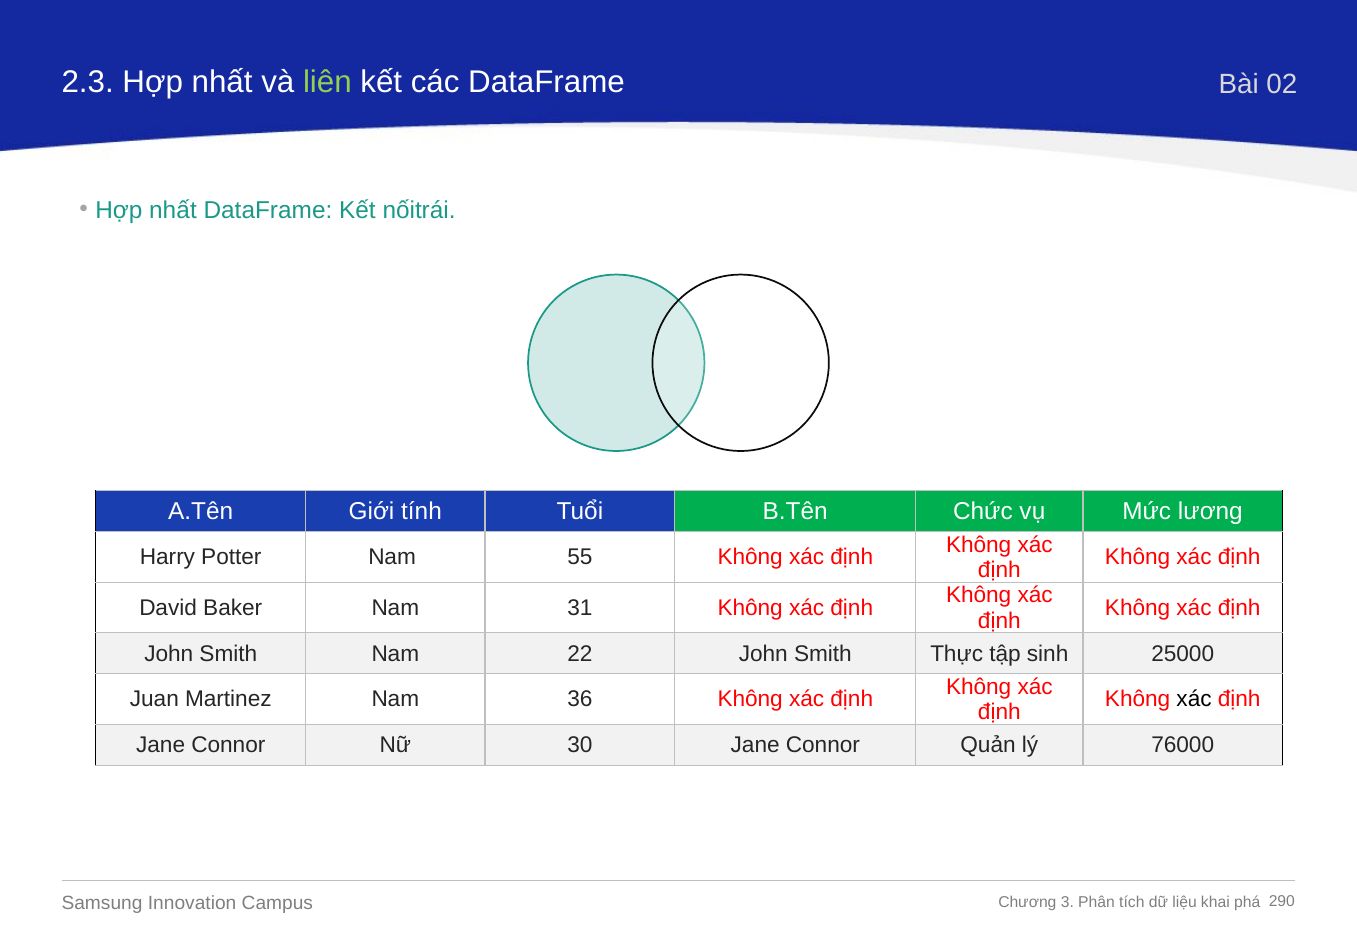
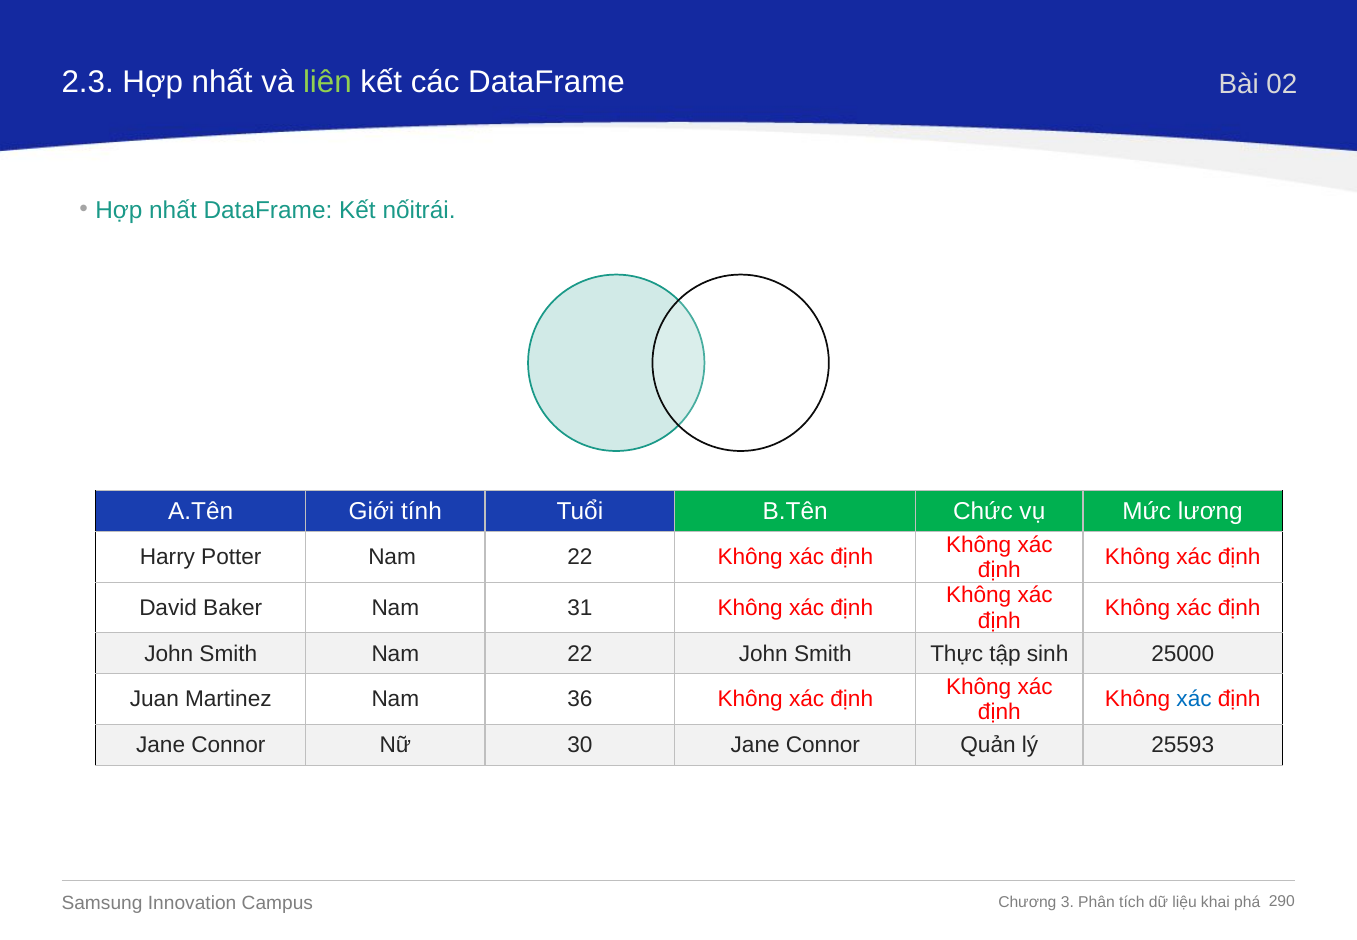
Potter Nam 55: 55 -> 22
xác at (1194, 699) colour: black -> blue
76000: 76000 -> 25593
